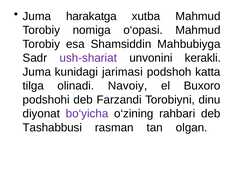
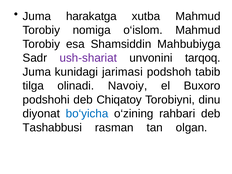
o‘opasi: o‘opasi -> o‘islom
kerakli: kerakli -> tarqoq
katta: katta -> tabib
Farzandi: Farzandi -> Chiqatoy
bo‘yicha colour: purple -> blue
